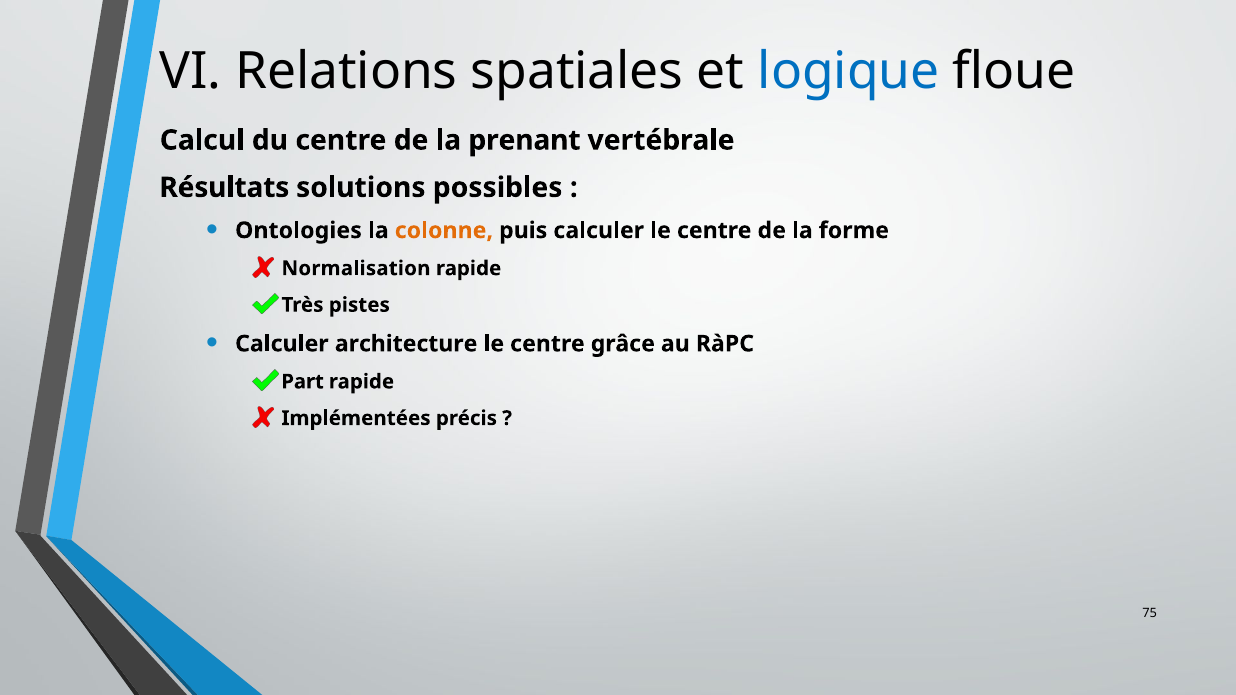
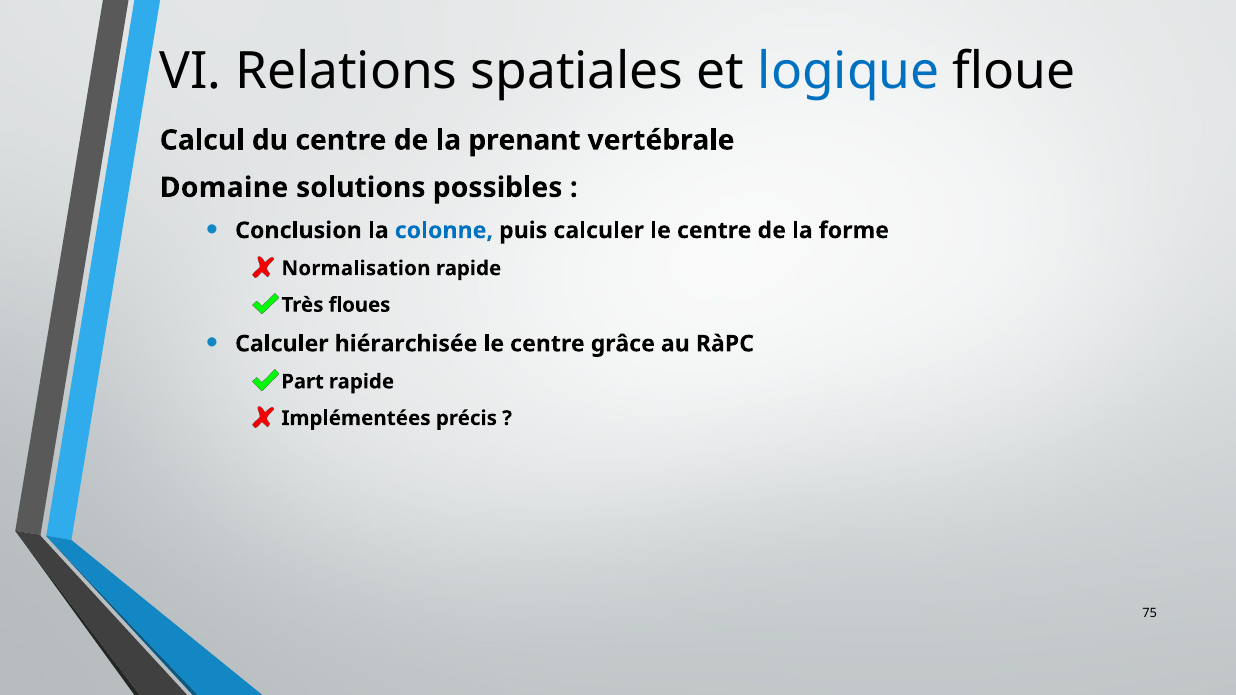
Résultats: Résultats -> Domaine
Ontologies: Ontologies -> Conclusion
colonne colour: orange -> blue
pistes: pistes -> floues
architecture: architecture -> hiérarchisée
